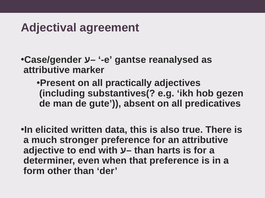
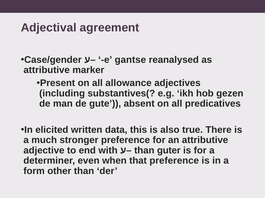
practically: practically -> allowance
harts: harts -> guter
